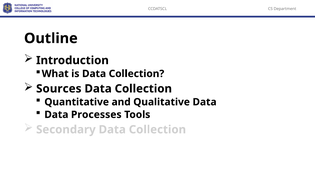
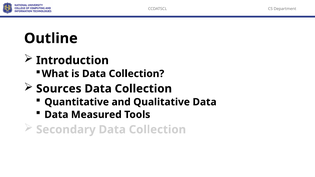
Processes: Processes -> Measured
